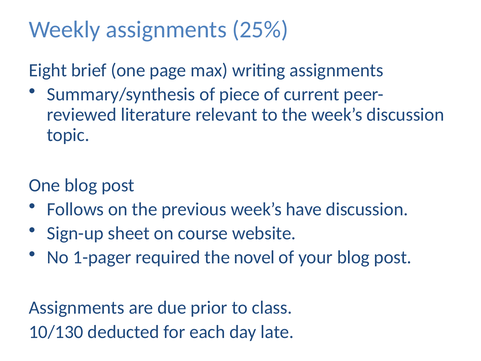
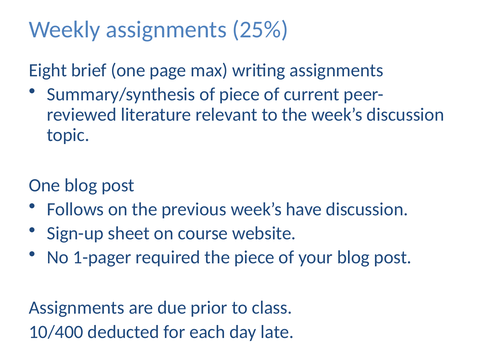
the novel: novel -> piece
10/130: 10/130 -> 10/400
